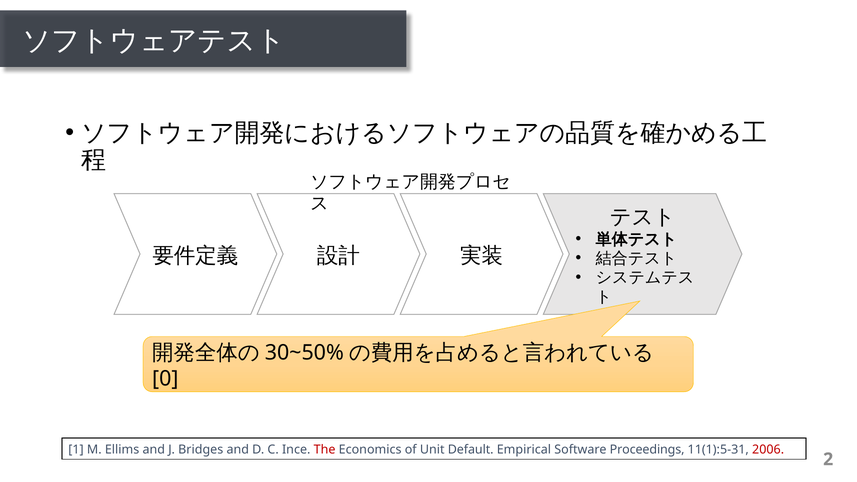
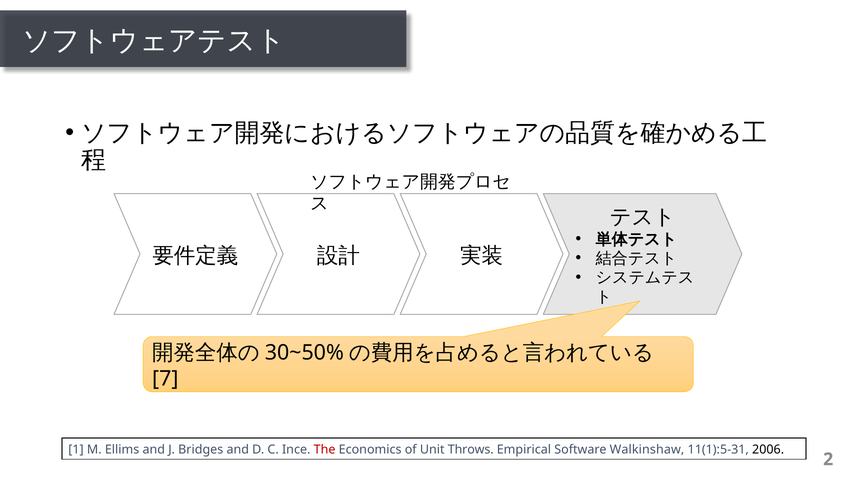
0: 0 -> 7
Default: Default -> Throws
Proceedings: Proceedings -> Walkinshaw
2006 colour: red -> black
